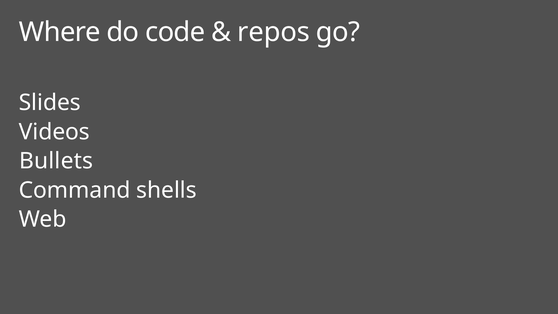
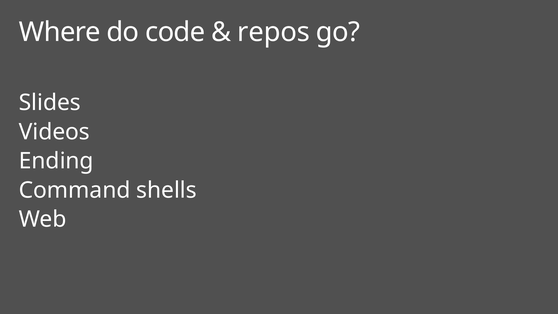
Bullets: Bullets -> Ending
